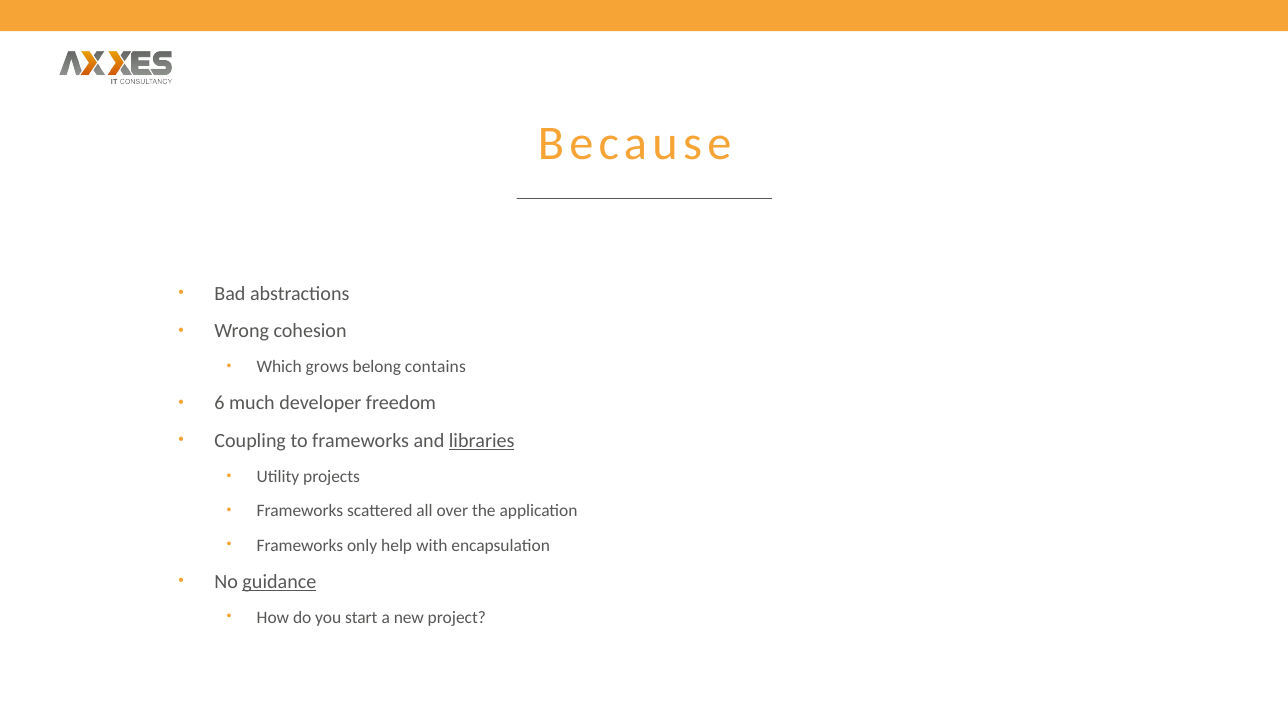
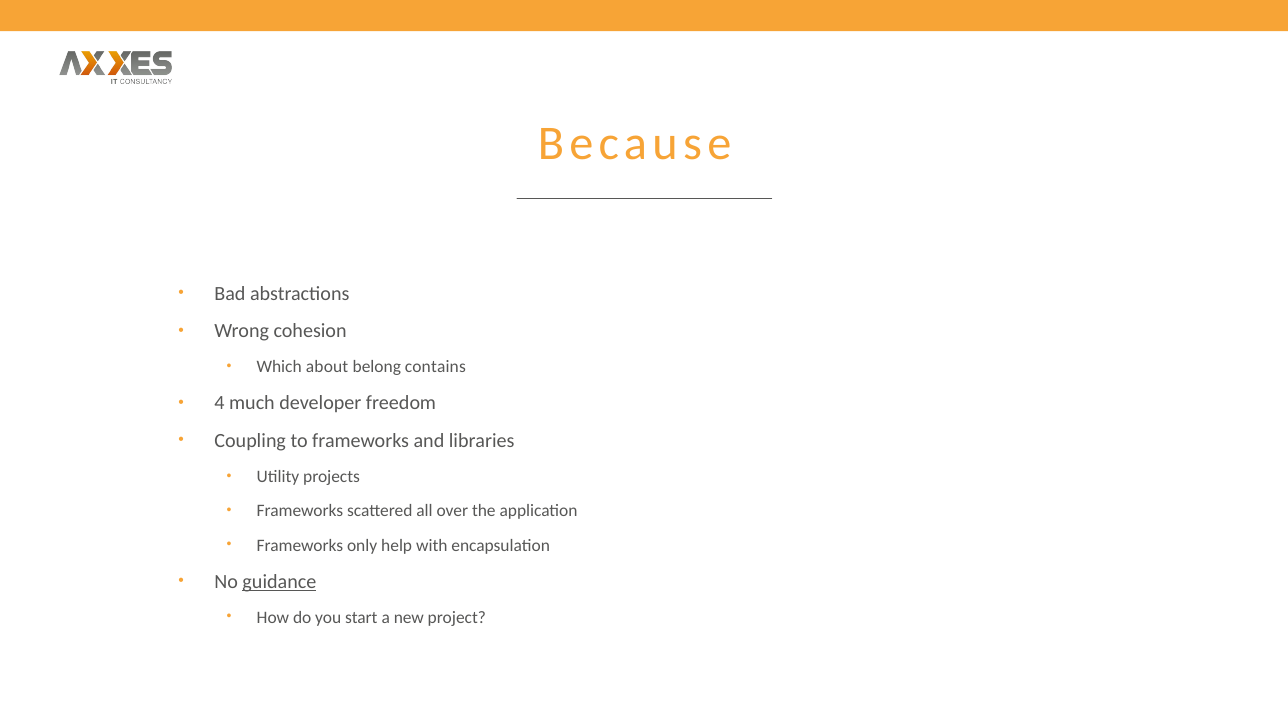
grows: grows -> about
6: 6 -> 4
libraries underline: present -> none
